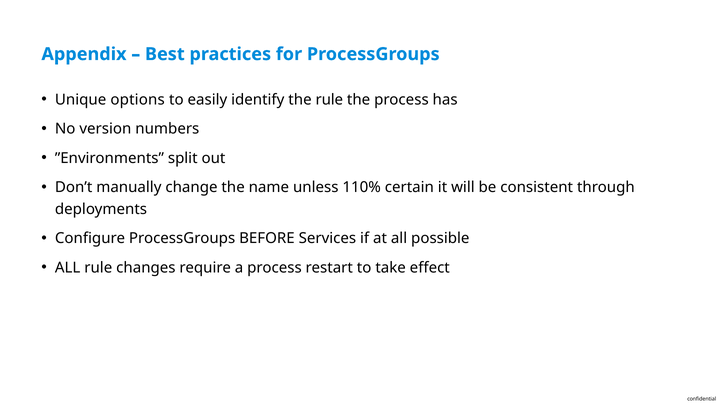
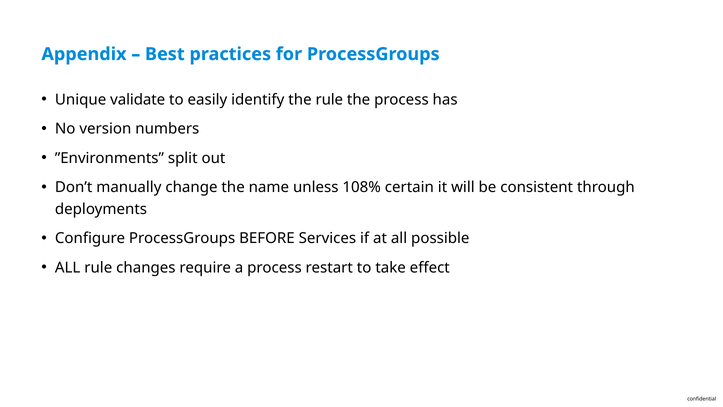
options: options -> validate
110%: 110% -> 108%
